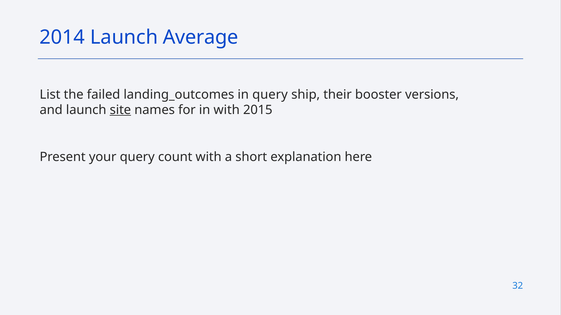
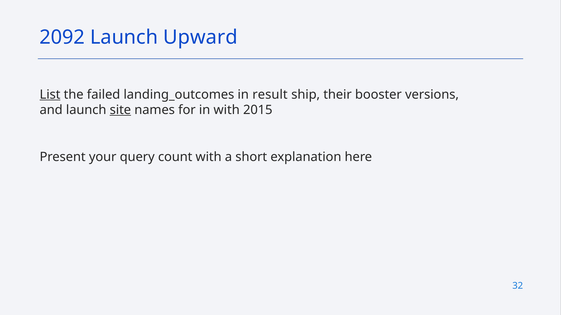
2014: 2014 -> 2092
Average: Average -> Upward
List underline: none -> present
in query: query -> result
